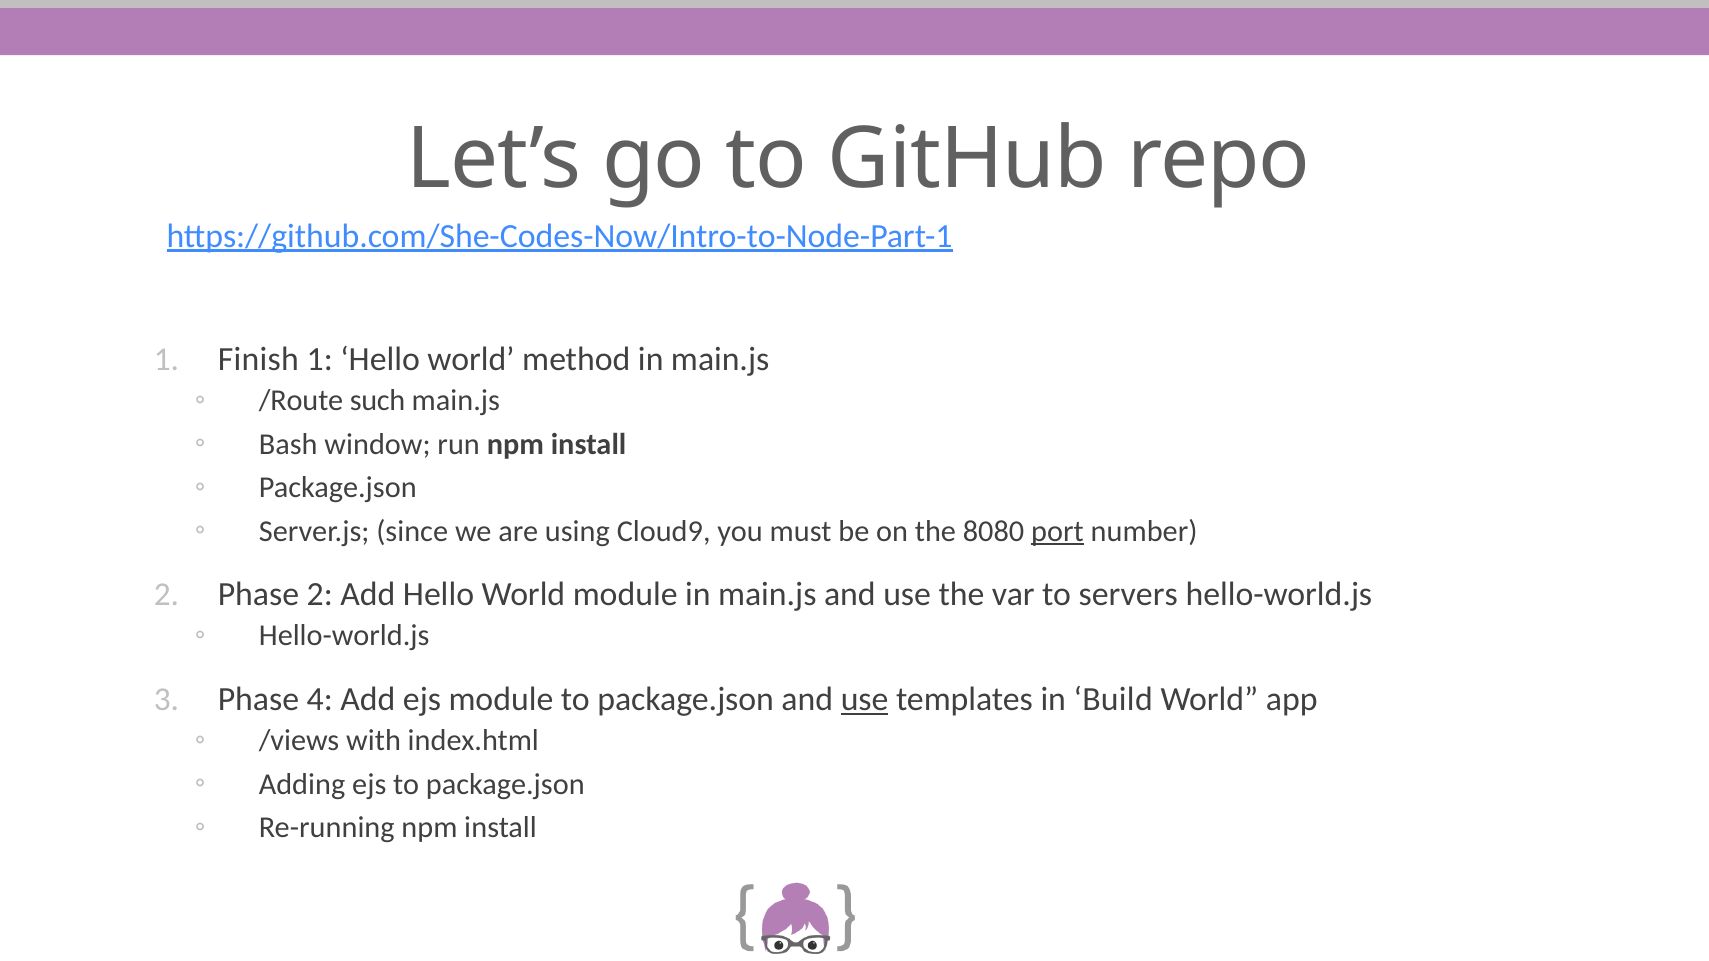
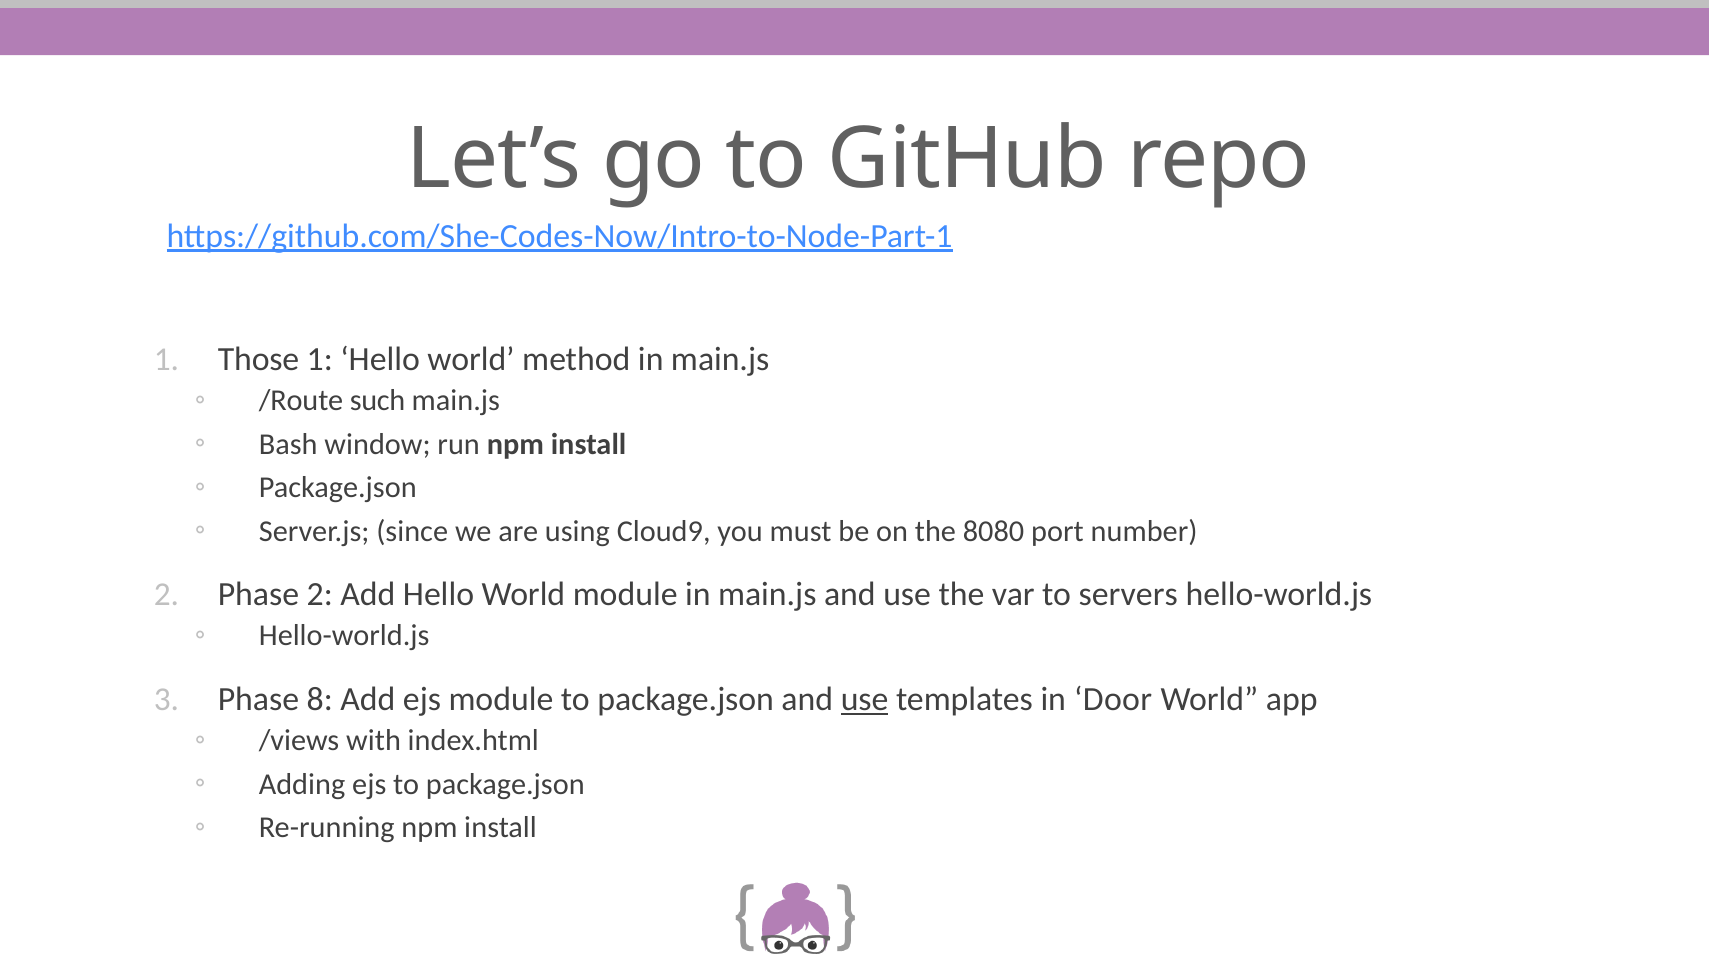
Finish: Finish -> Those
port underline: present -> none
4: 4 -> 8
Build: Build -> Door
